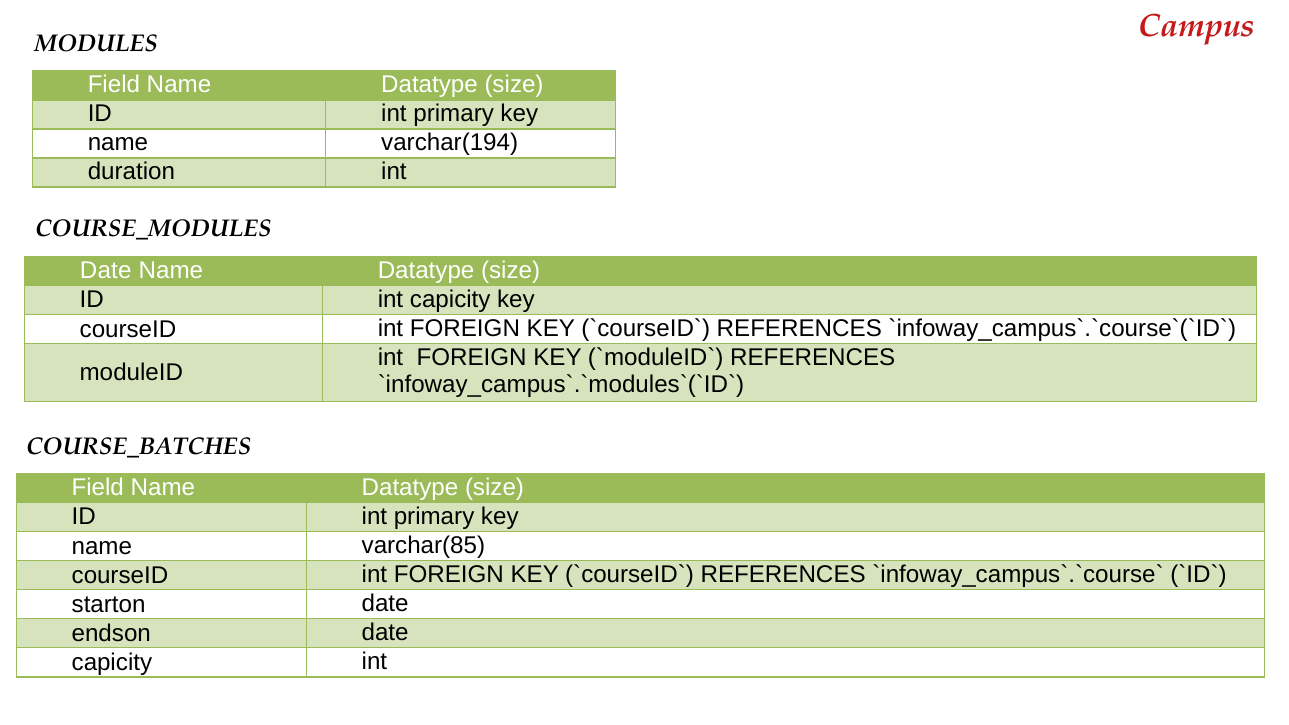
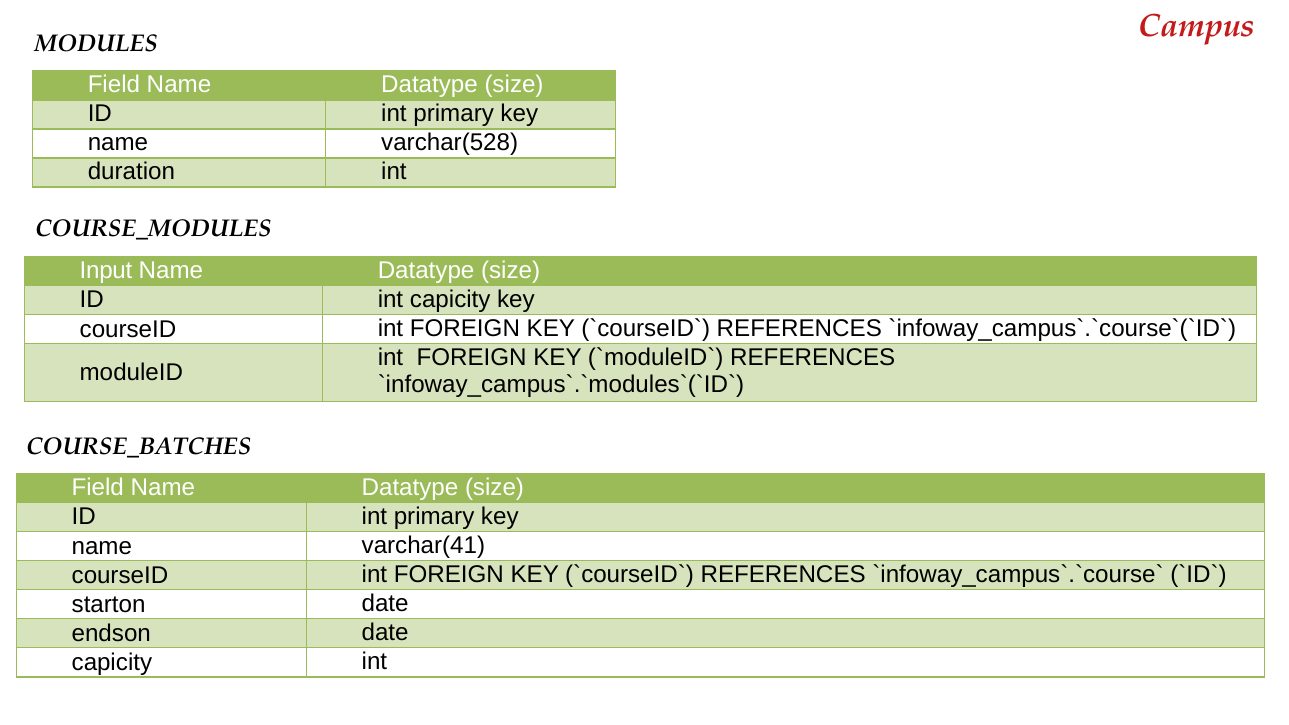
varchar(194: varchar(194 -> varchar(528
Date at (106, 270): Date -> Input
varchar(85: varchar(85 -> varchar(41
